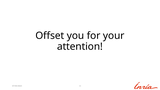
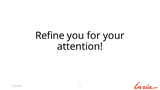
Offset: Offset -> Refine
